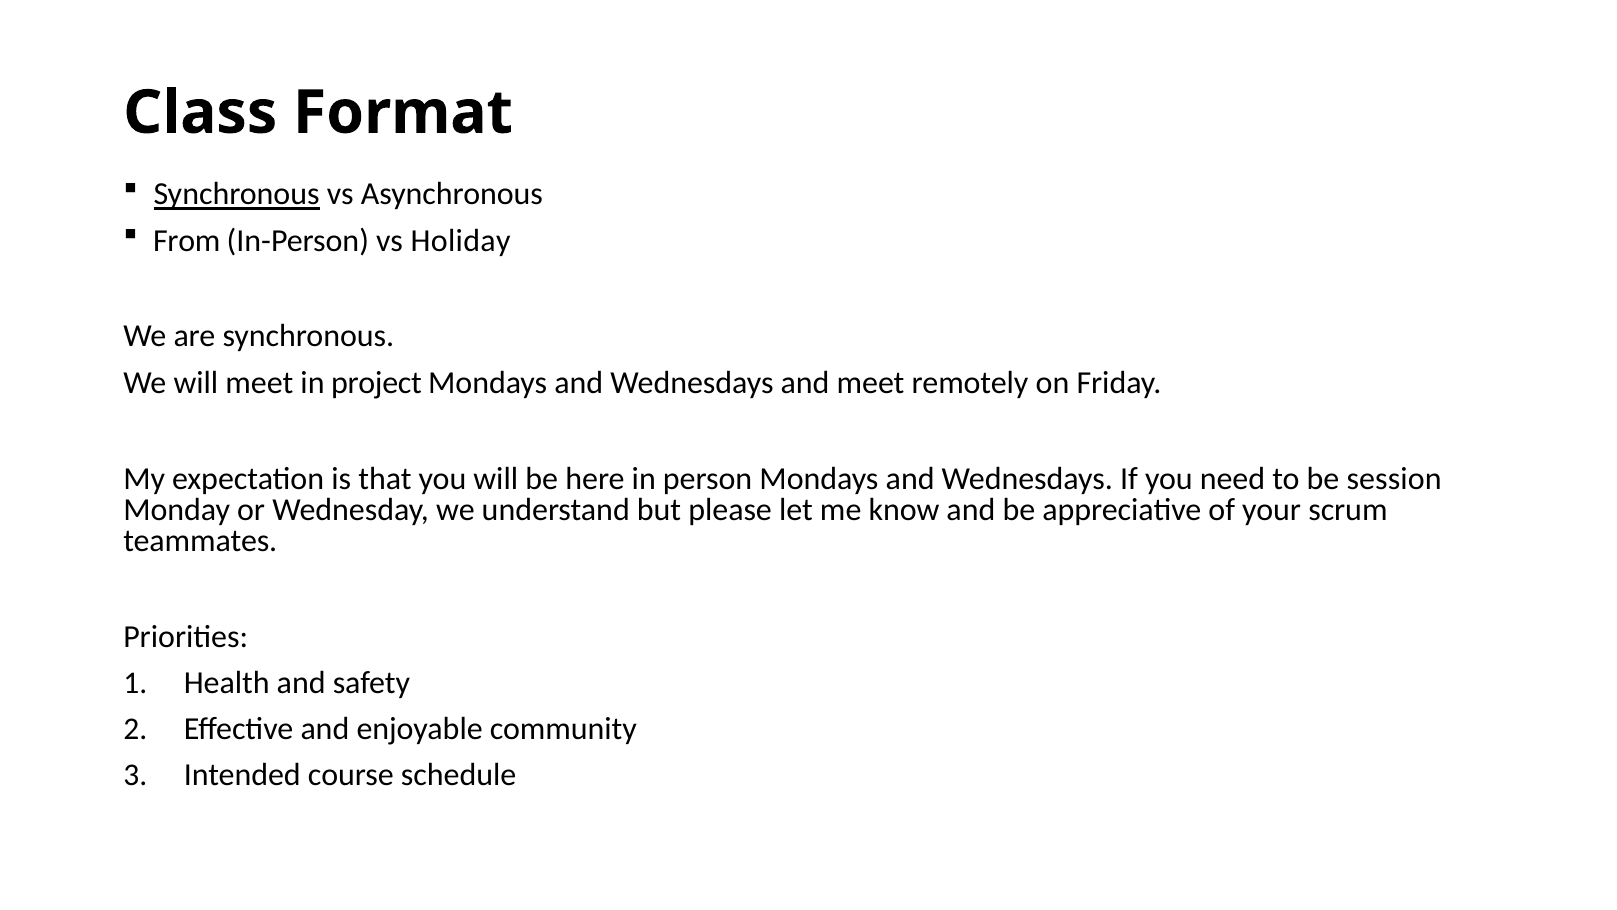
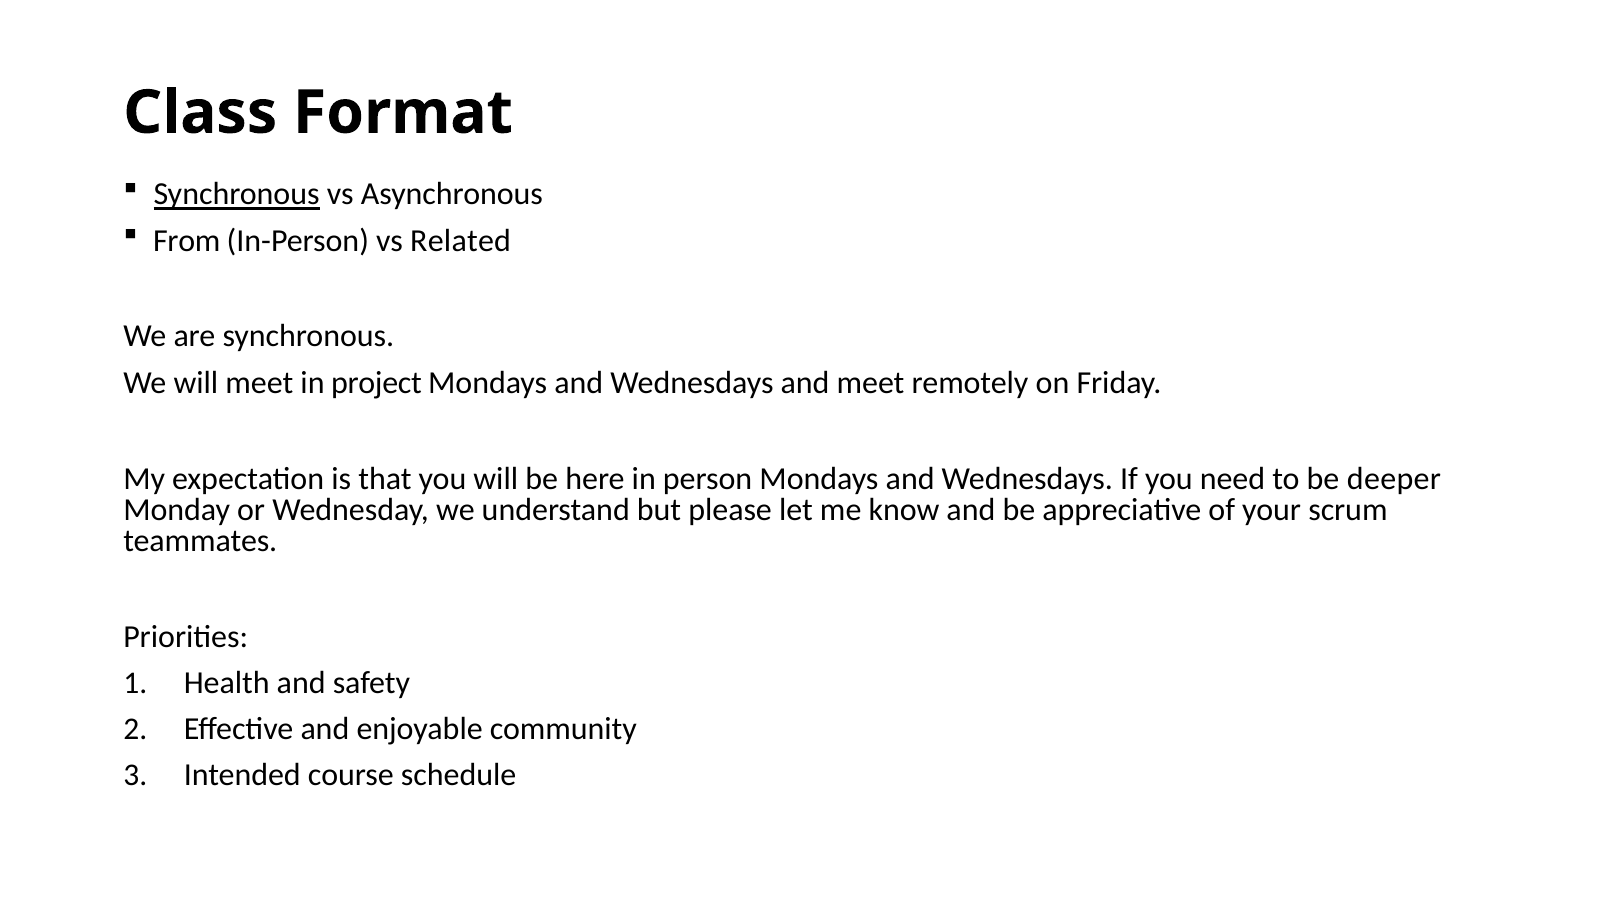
Holiday: Holiday -> Related
session: session -> deeper
